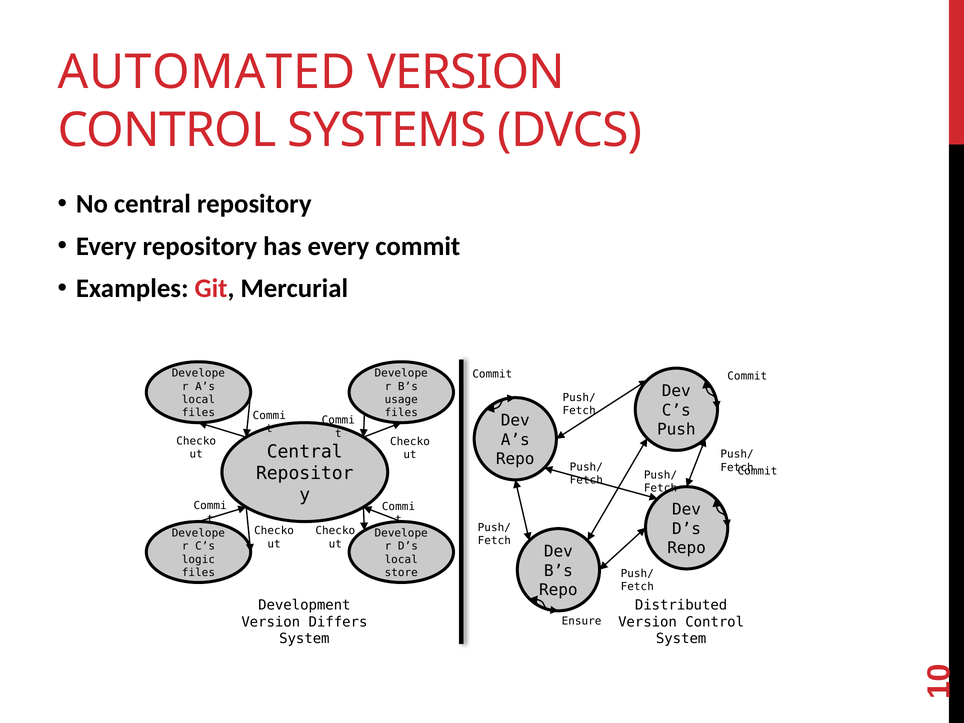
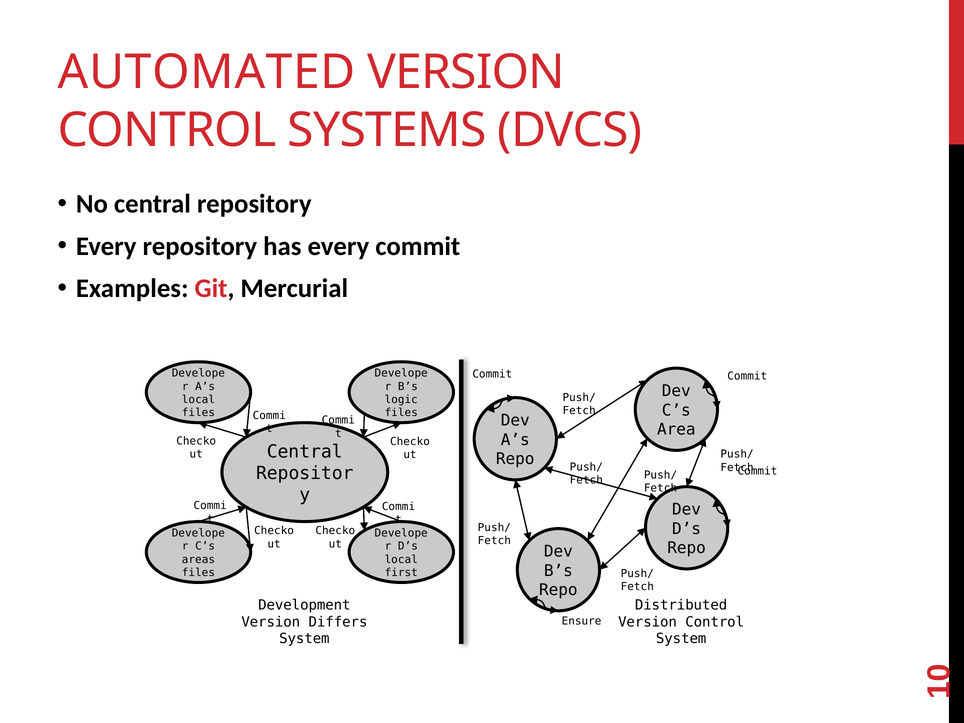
usage: usage -> logic
Push: Push -> Area
logic: logic -> areas
store: store -> first
